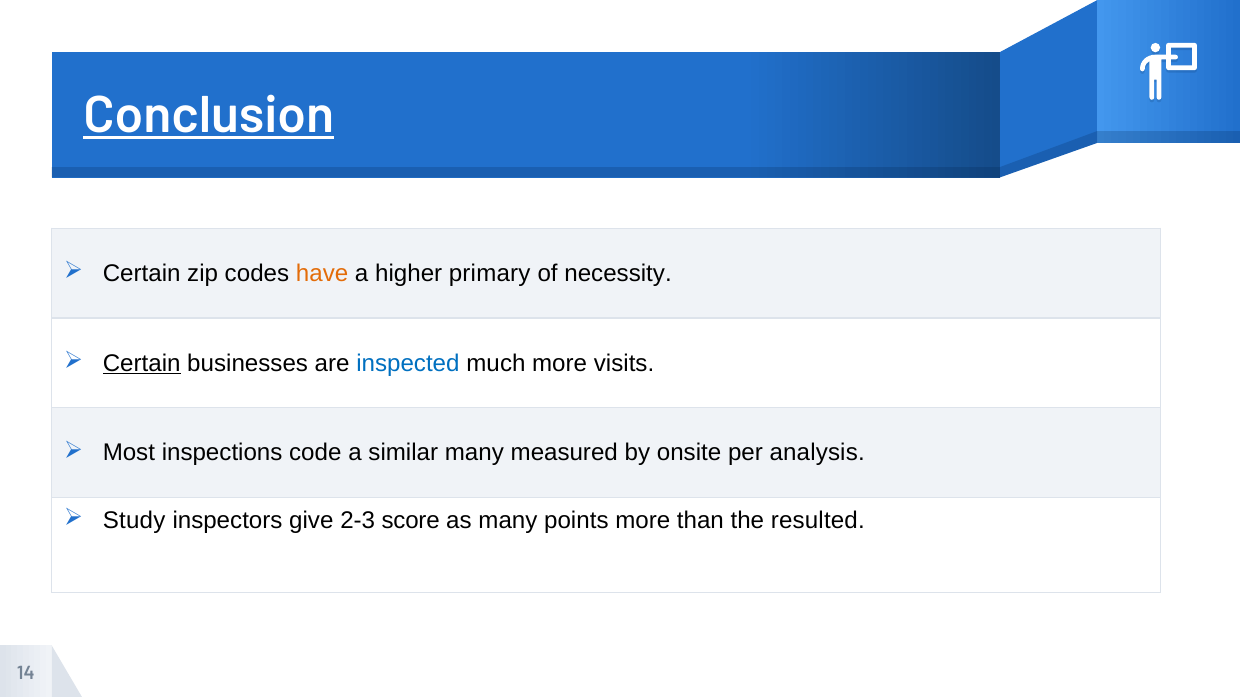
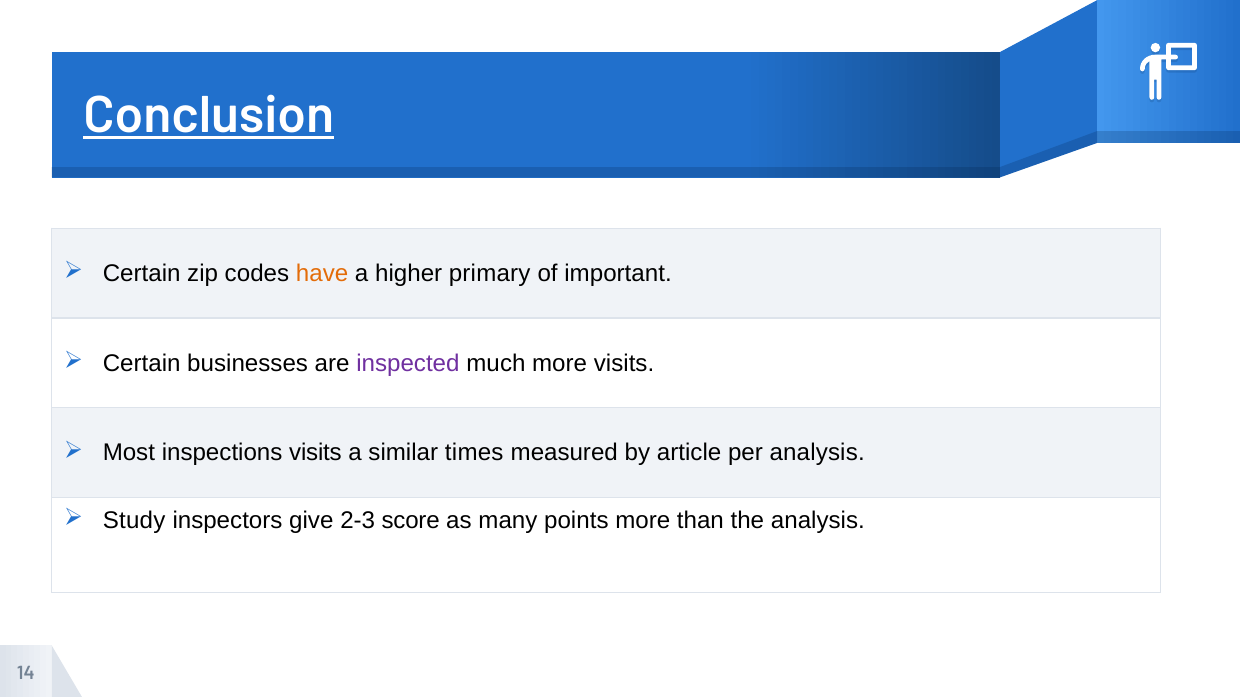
necessity: necessity -> important
Certain at (142, 364) underline: present -> none
inspected colour: blue -> purple
inspections code: code -> visits
similar many: many -> times
onsite: onsite -> article
the resulted: resulted -> analysis
